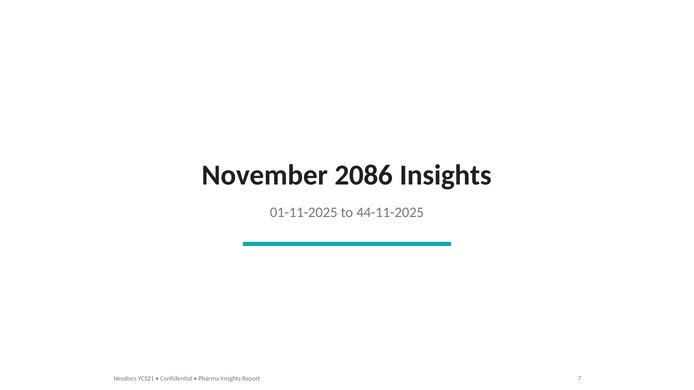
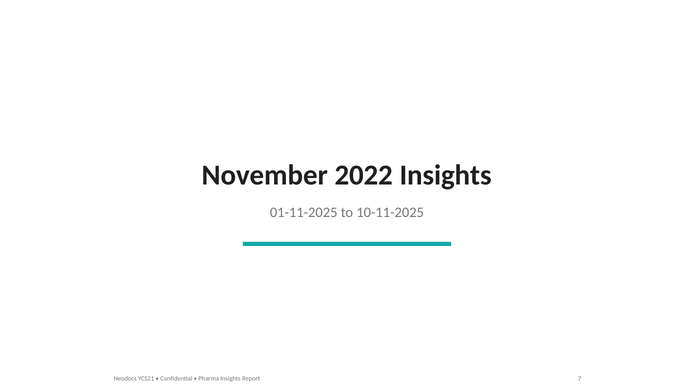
2086: 2086 -> 2022
44-11-2025: 44-11-2025 -> 10-11-2025
